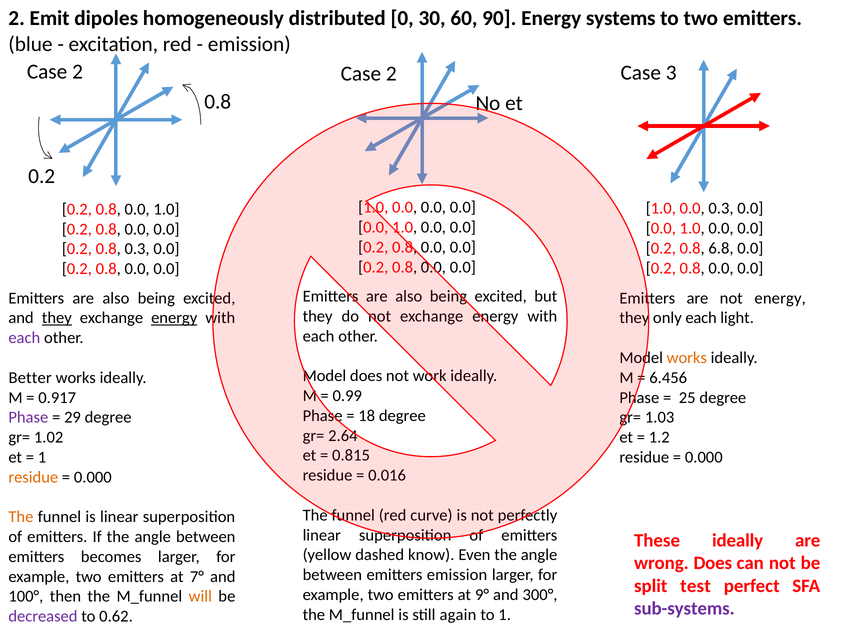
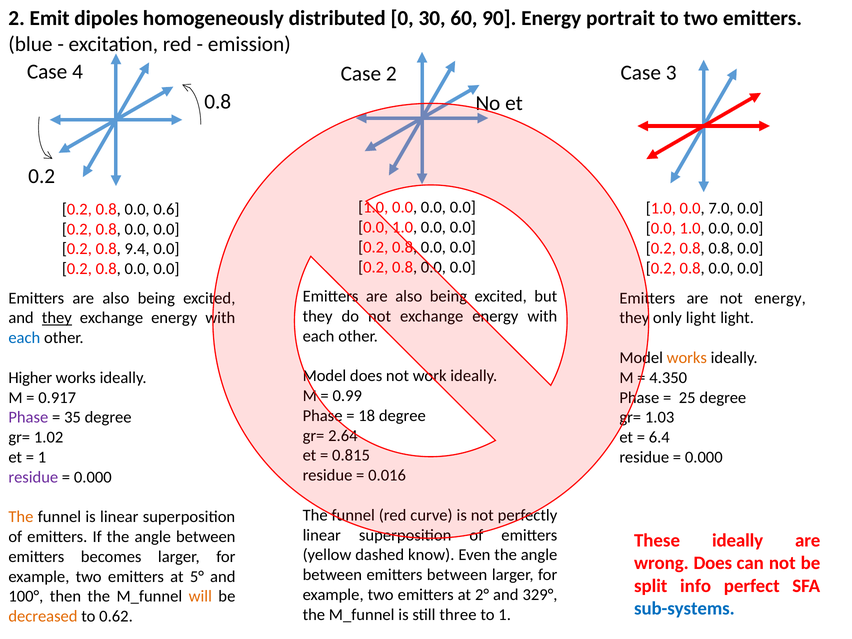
systems: systems -> portrait
2 at (78, 72): 2 -> 4
0.0 0.3: 0.3 -> 7.0
0.8 0.0 1.0: 1.0 -> 0.6
0.8 6.8: 6.8 -> 0.8
0.8 0.3: 0.3 -> 9.4
energy at (174, 318) underline: present -> none
only each: each -> light
each at (24, 338) colour: purple -> blue
Better: Better -> Higher
6.456: 6.456 -> 4.350
29: 29 -> 35
1.2: 1.2 -> 6.4
residue at (33, 477) colour: orange -> purple
emitters emission: emission -> between
7°: 7° -> 5°
test: test -> info
9°: 9° -> 2°
300°: 300° -> 329°
sub-systems colour: purple -> blue
again: again -> three
decreased colour: purple -> orange
